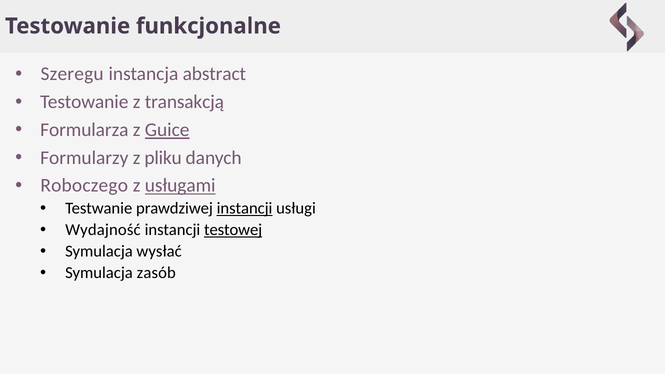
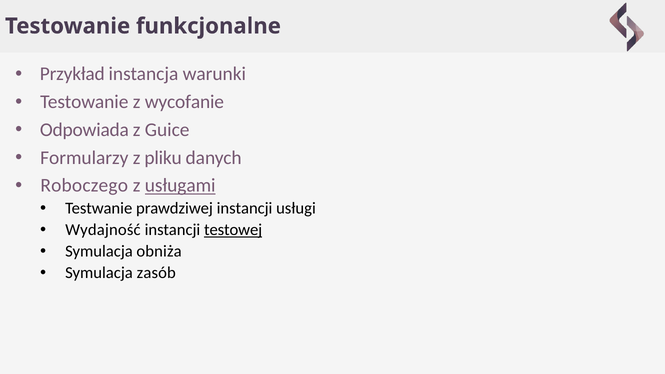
Szeregu: Szeregu -> Przykład
abstract: abstract -> warunki
transakcją: transakcją -> wycofanie
Formularza: Formularza -> Odpowiada
Guice underline: present -> none
instancji at (245, 209) underline: present -> none
wysłać: wysłać -> obniża
